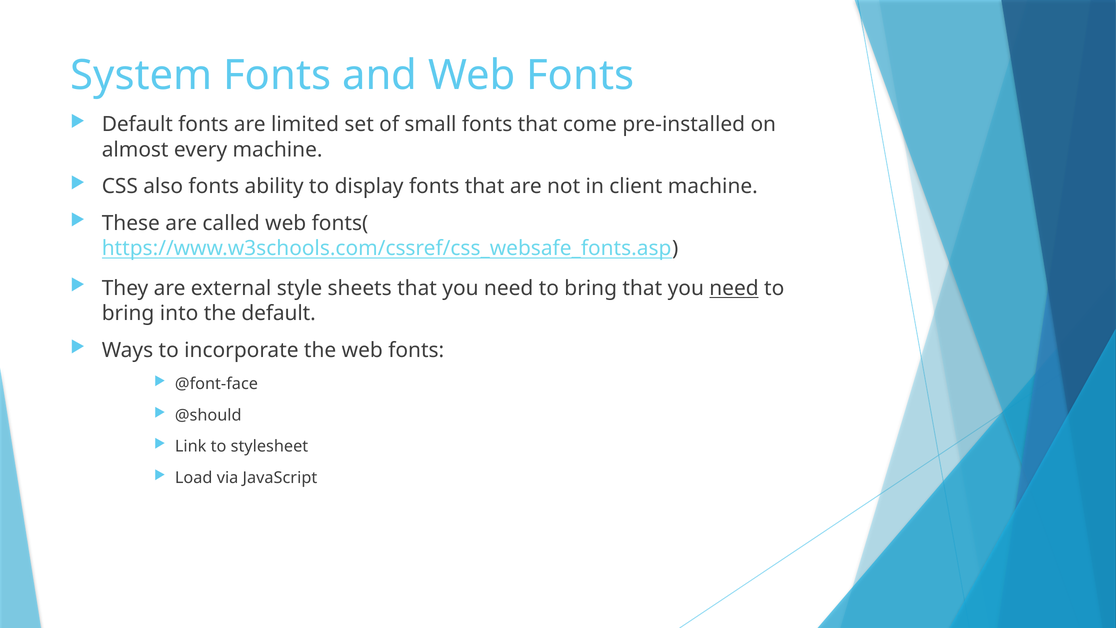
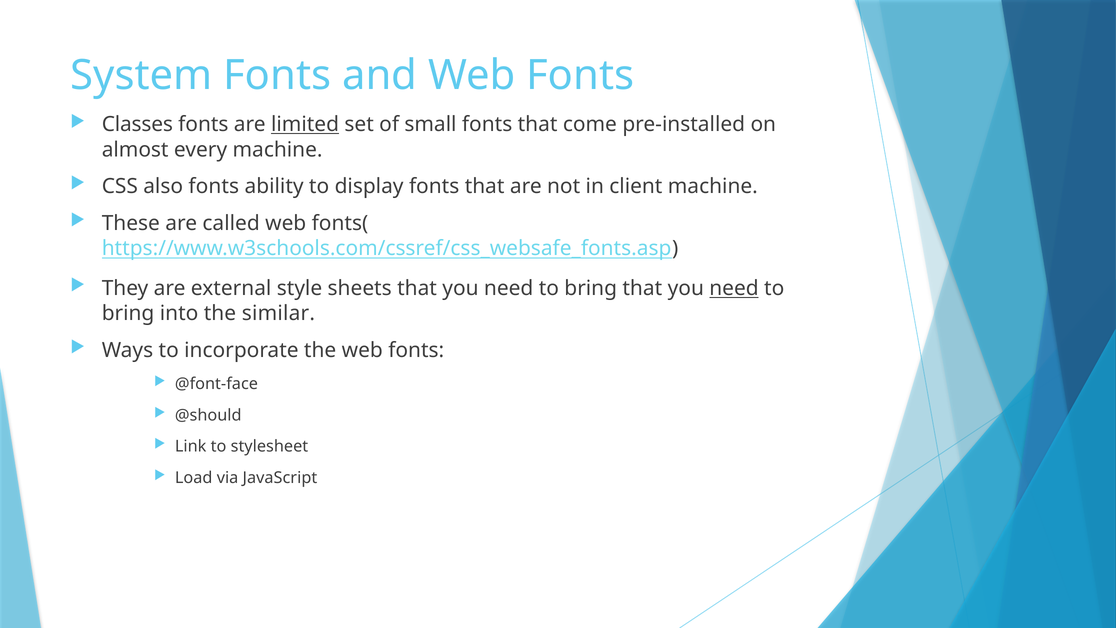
Default at (137, 125): Default -> Classes
limited underline: none -> present
the default: default -> similar
